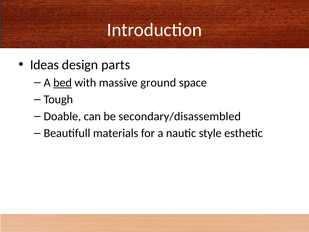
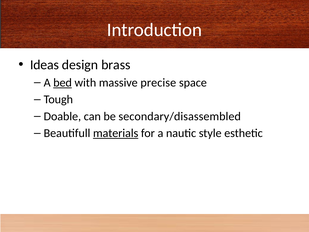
parts: parts -> brass
ground: ground -> precise
materials underline: none -> present
